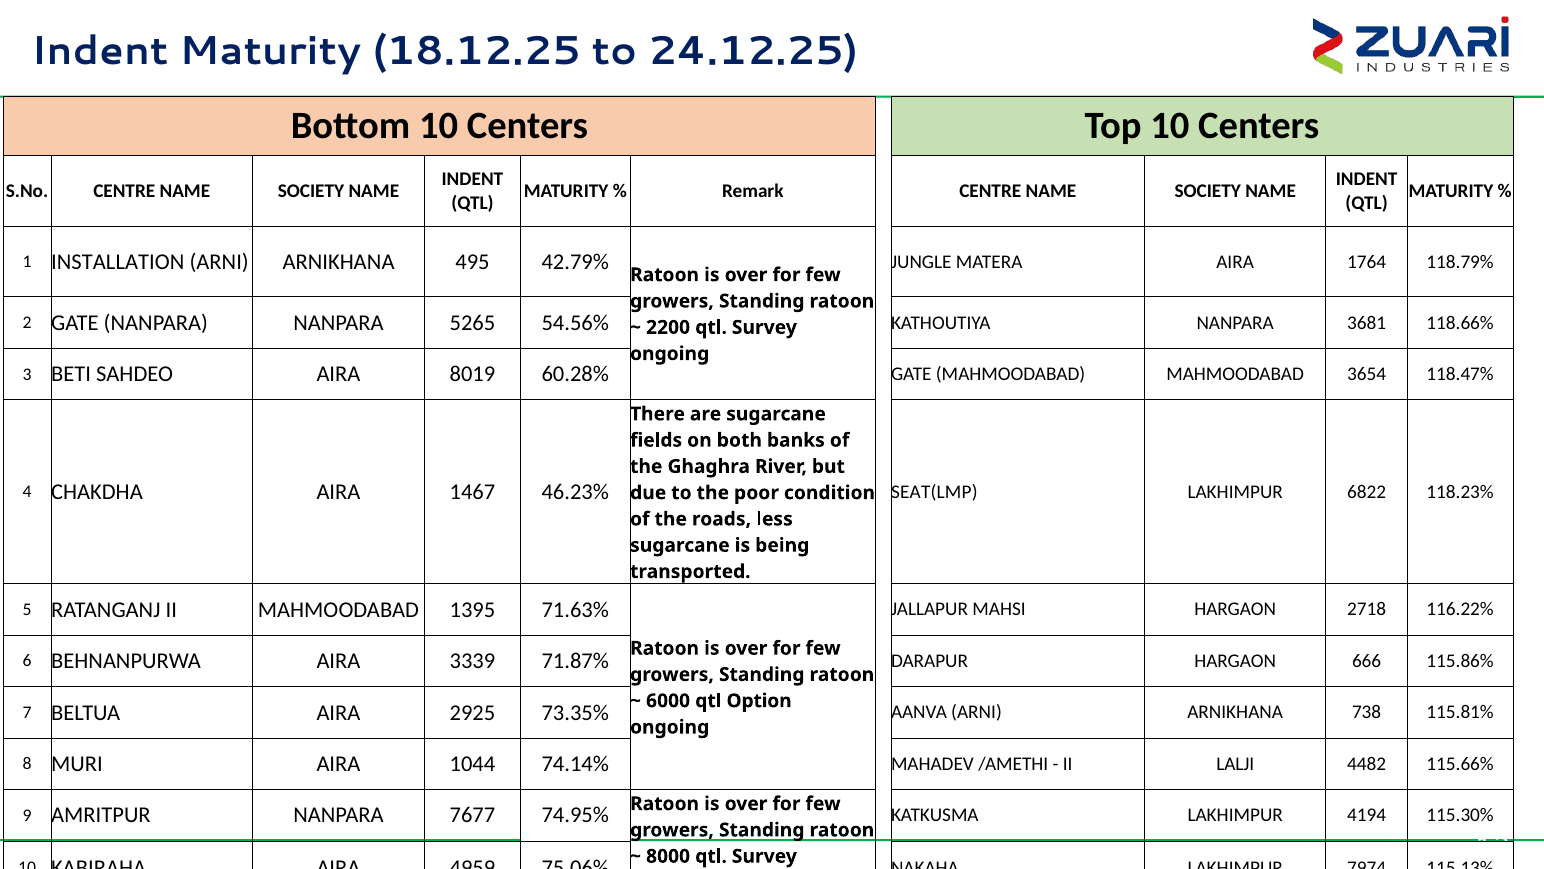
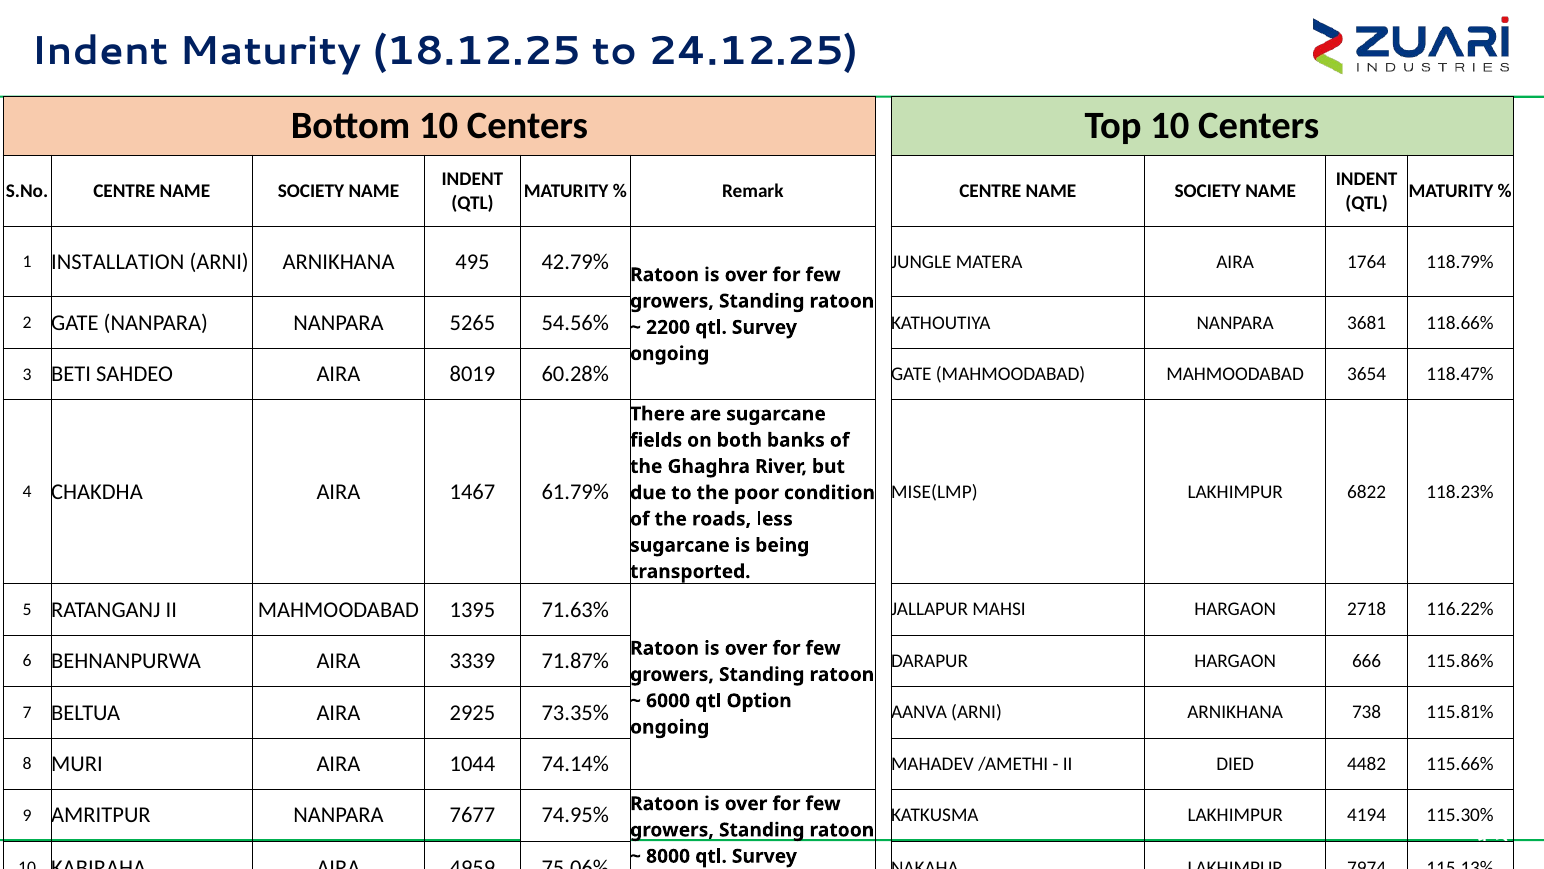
SEAT(LMP: SEAT(LMP -> MISE(LMP
46.23%: 46.23% -> 61.79%
LALJI: LALJI -> DIED
